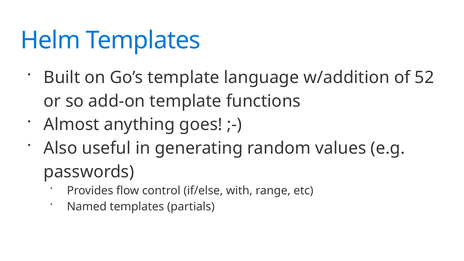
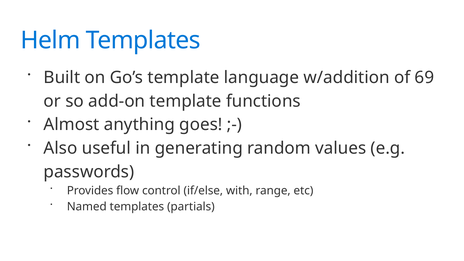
52: 52 -> 69
